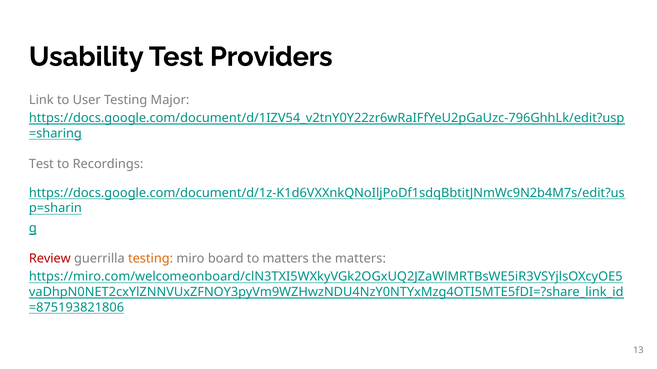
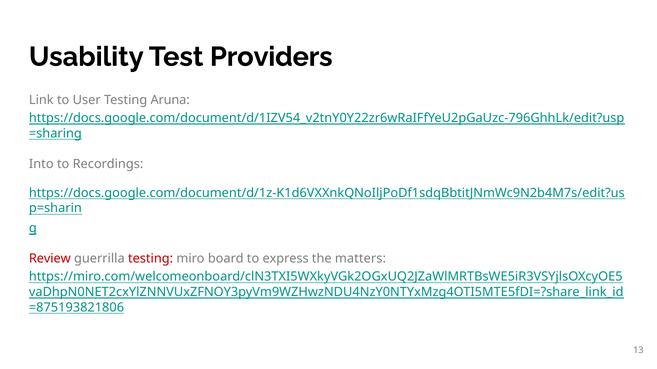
Major: Major -> Aruna
Test at (41, 164): Test -> Into
testing at (151, 259) colour: orange -> red
to matters: matters -> express
